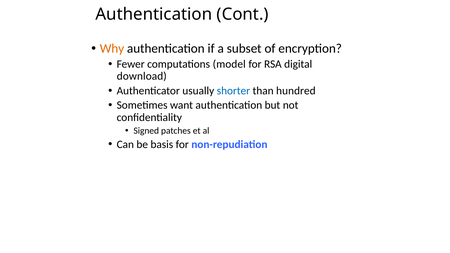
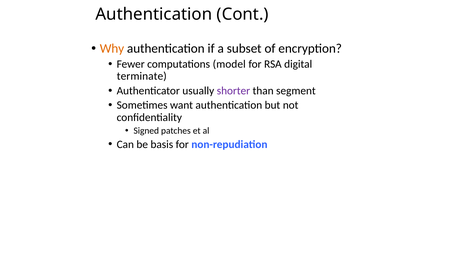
download: download -> terminate
shorter colour: blue -> purple
hundred: hundred -> segment
